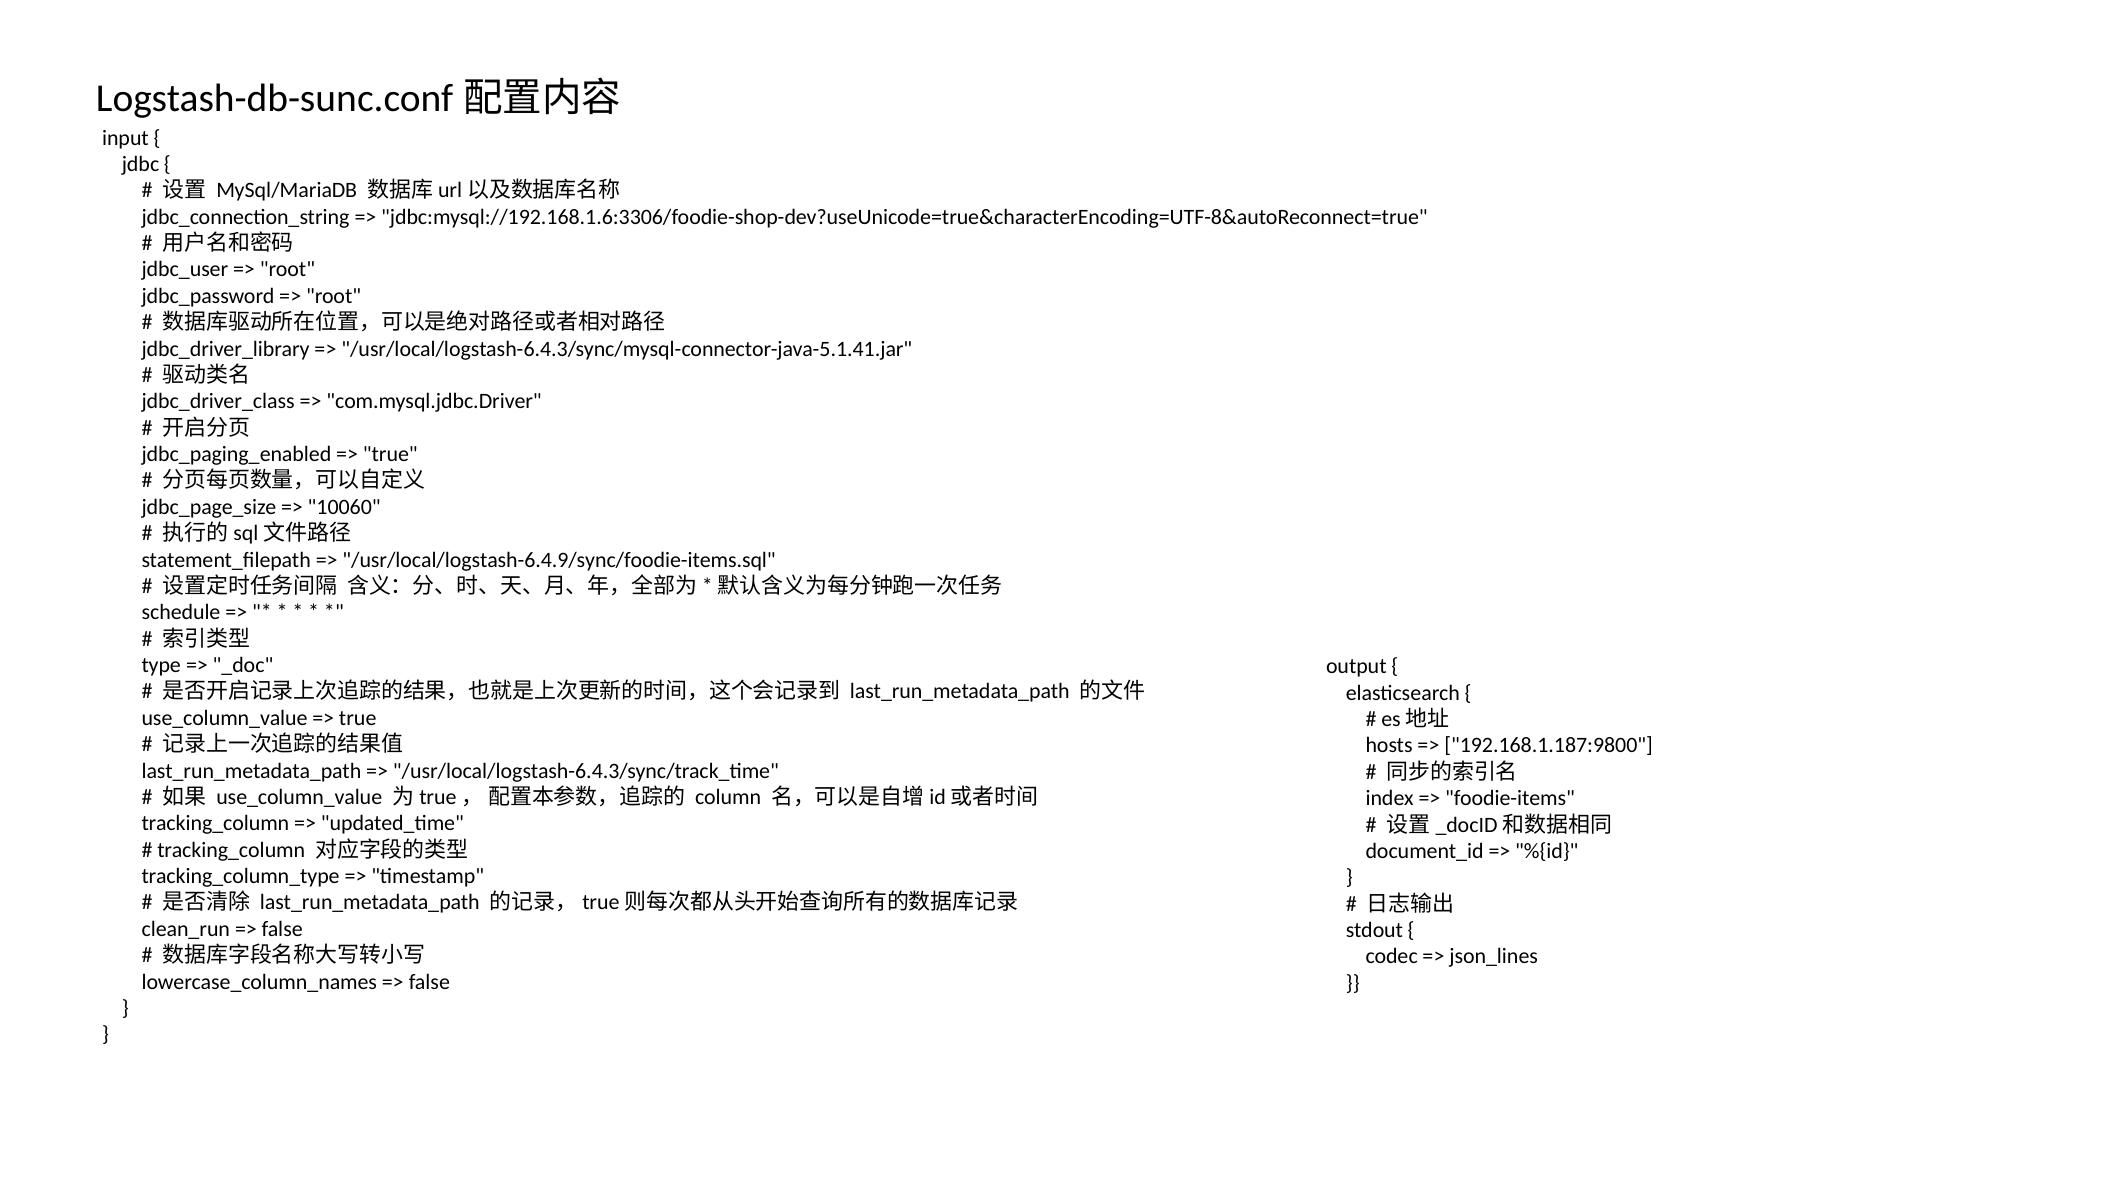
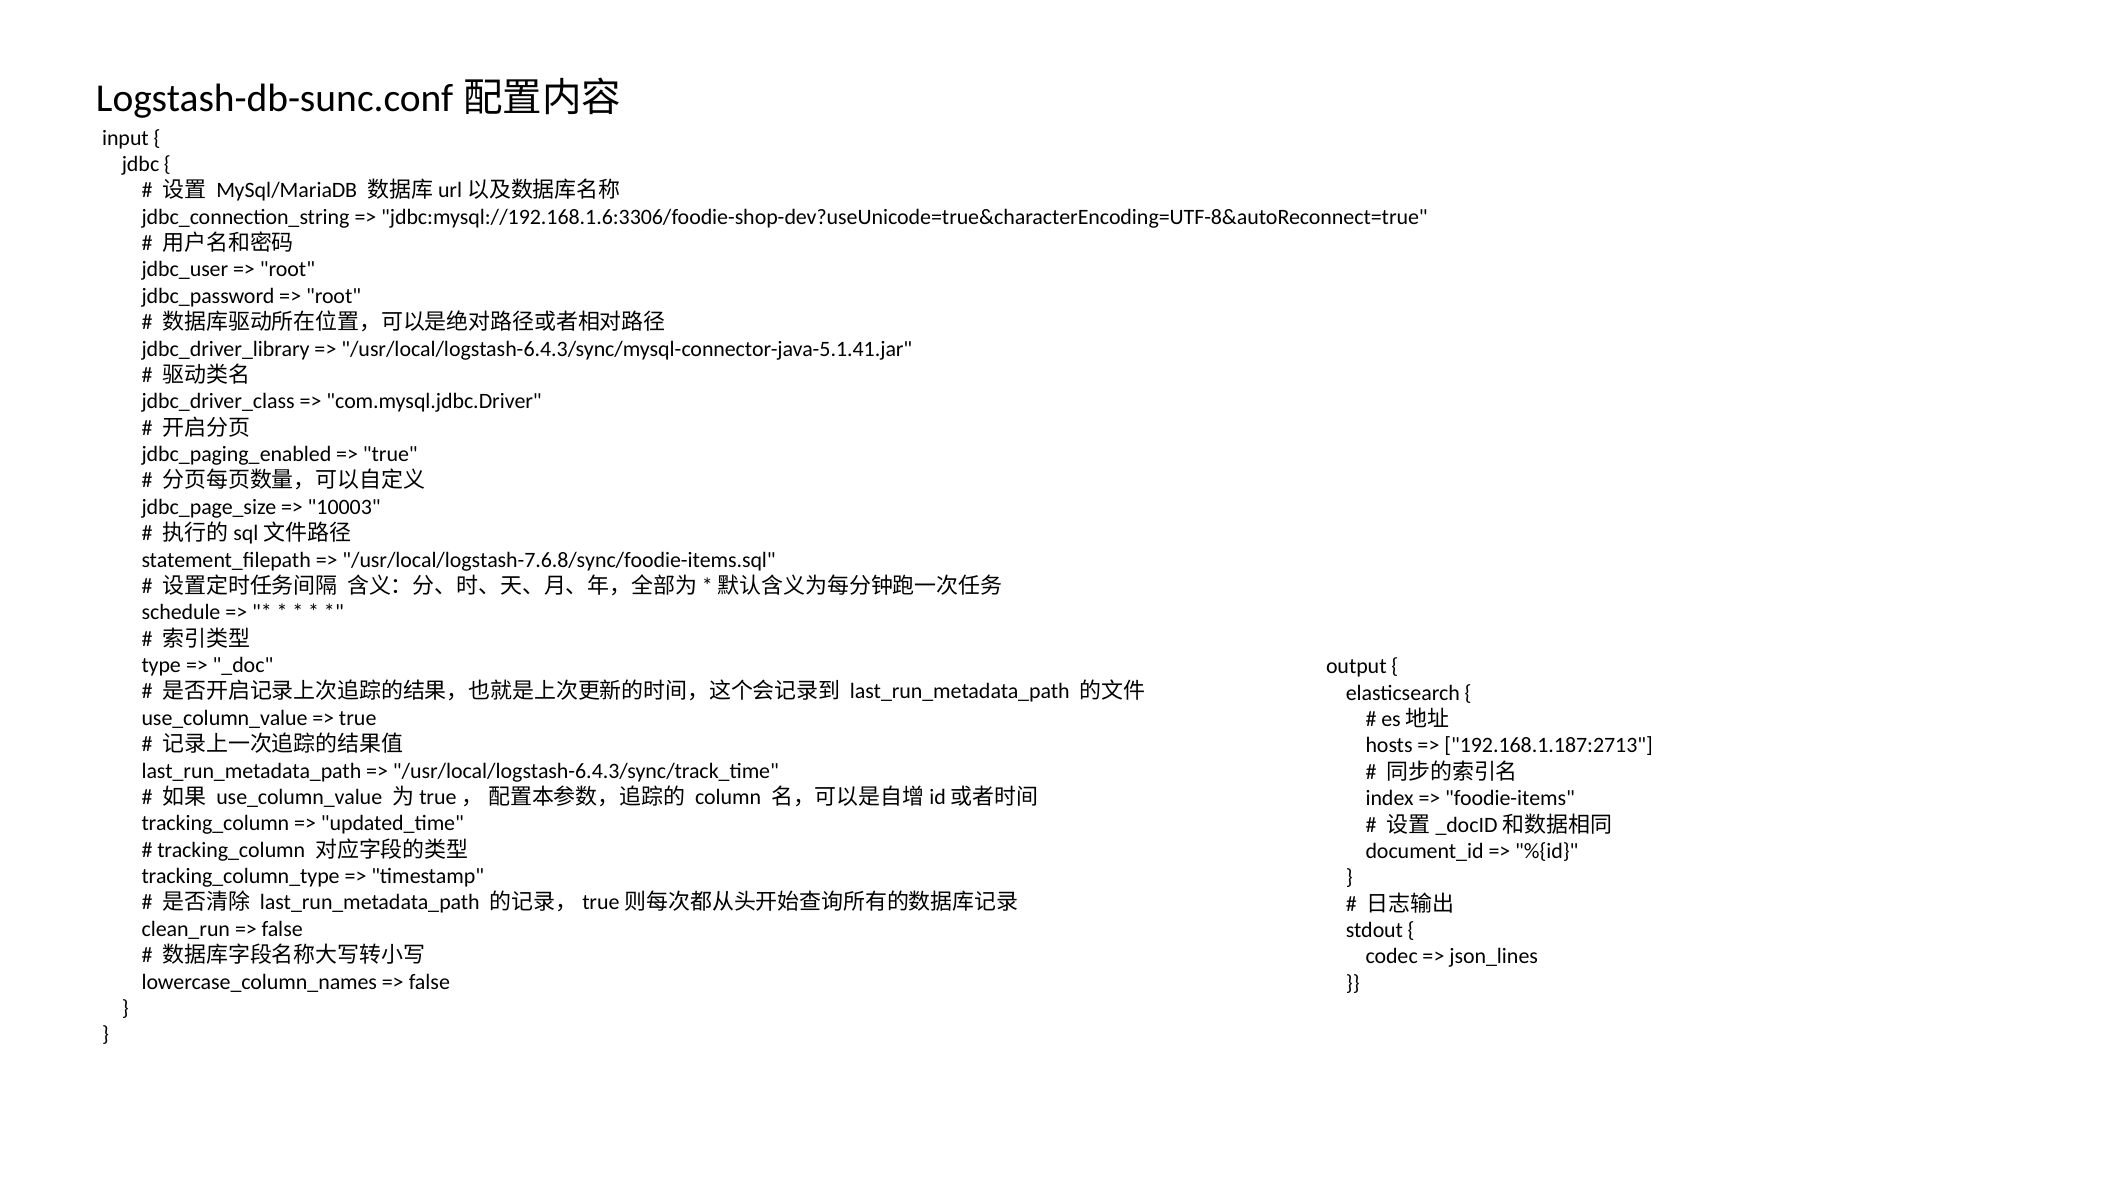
10060: 10060 -> 10003
/usr/local/logstash-6.4.9/sync/foodie-items.sql: /usr/local/logstash-6.4.9/sync/foodie-items.sql -> /usr/local/logstash-7.6.8/sync/foodie-items.sql
192.168.1.187:9800: 192.168.1.187:9800 -> 192.168.1.187:2713
